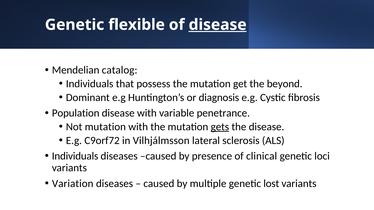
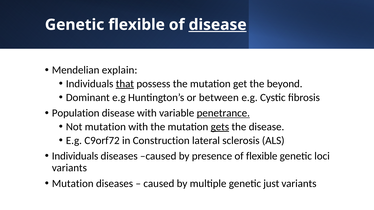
catalog: catalog -> explain
that underline: none -> present
diagnosis: diagnosis -> between
penetrance underline: none -> present
Vilhjálmsson: Vilhjálmsson -> Construction
of clinical: clinical -> flexible
Variation at (73, 184): Variation -> Mutation
lost: lost -> just
